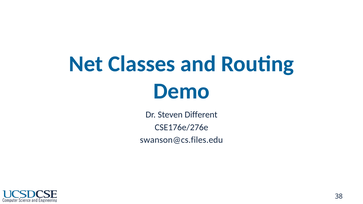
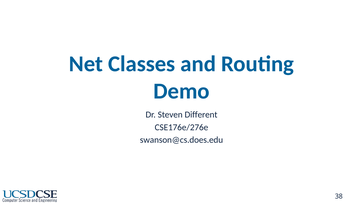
swanson@cs.files.edu: swanson@cs.files.edu -> swanson@cs.does.edu
